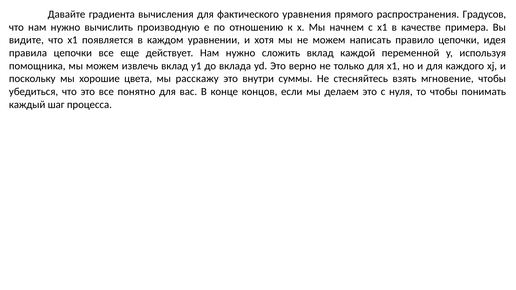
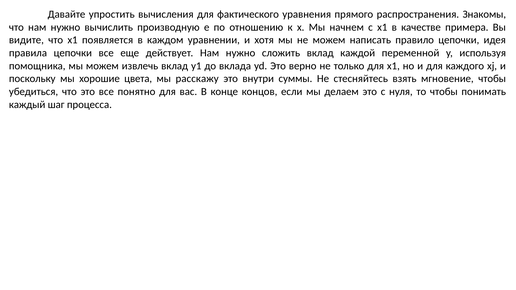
градиента: градиента -> упростить
Градусов: Градусов -> Знакомы
